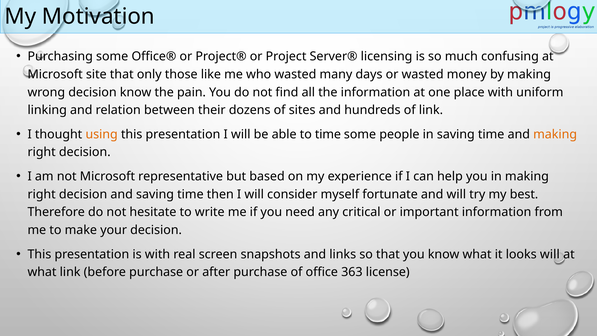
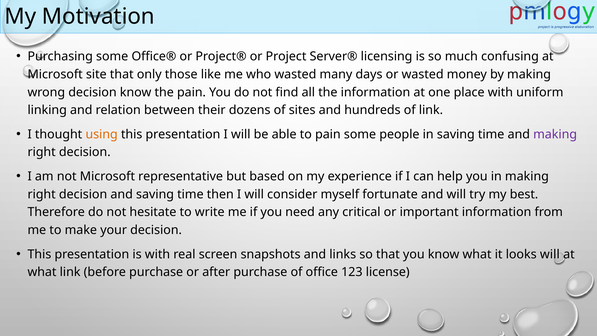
to time: time -> pain
making at (555, 134) colour: orange -> purple
363: 363 -> 123
